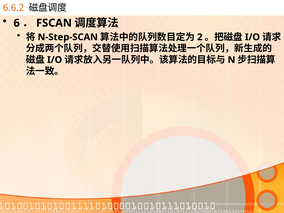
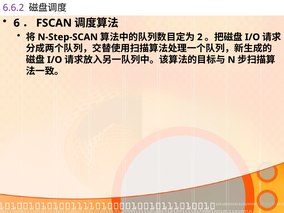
6.6.2 colour: orange -> purple
